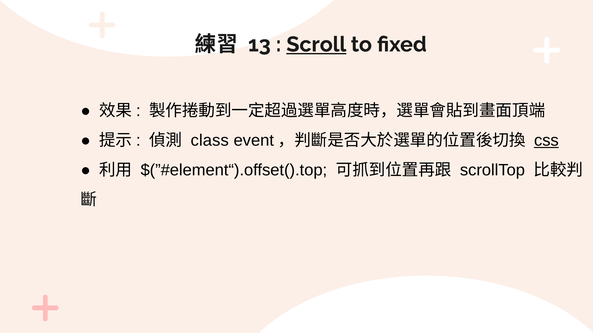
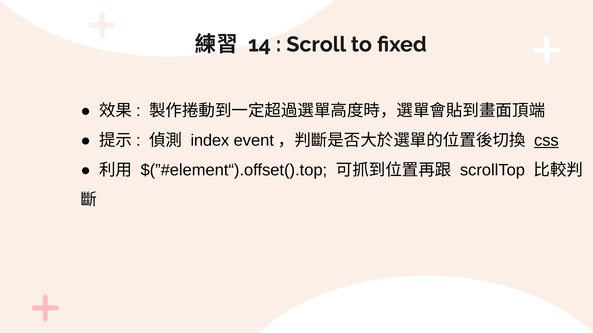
13: 13 -> 14
Scroll underline: present -> none
class: class -> index
